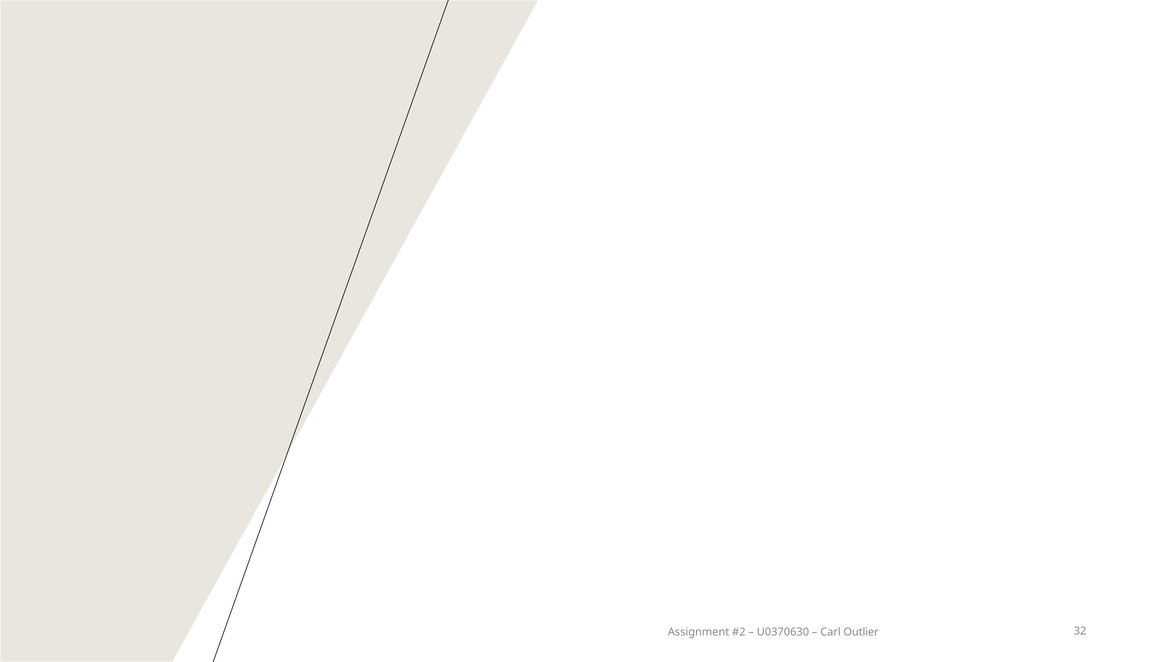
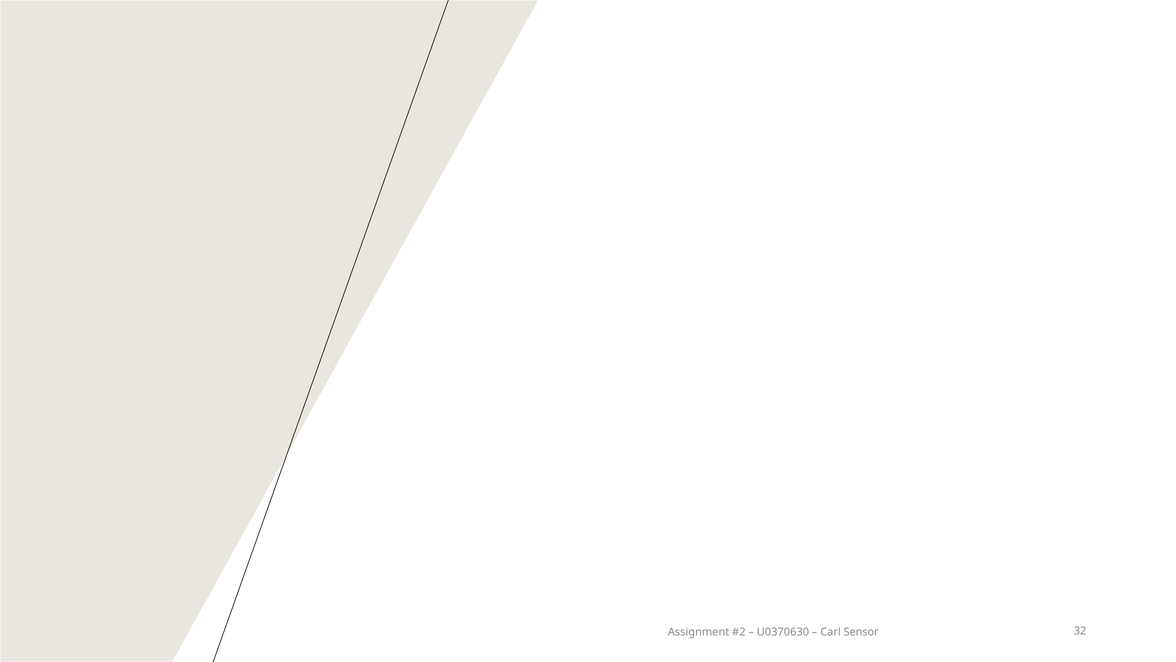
Outlier: Outlier -> Sensor
